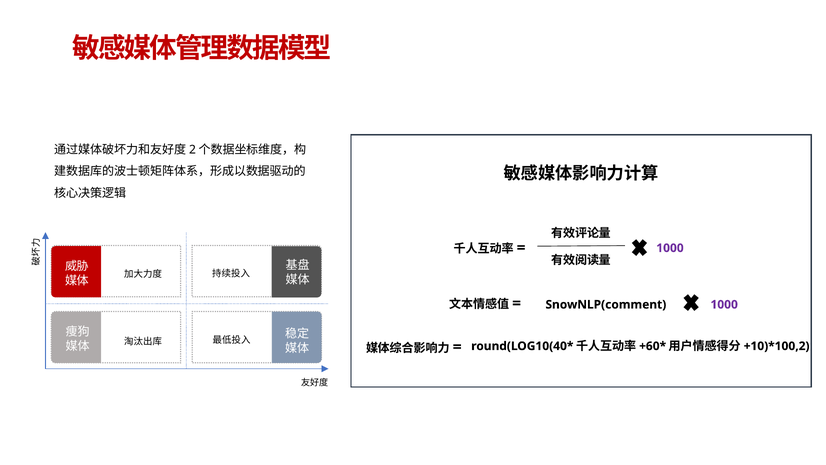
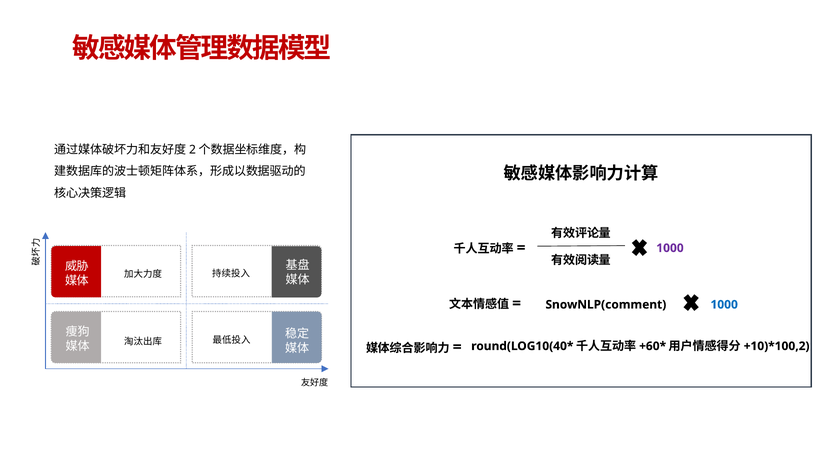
1000 at (724, 304) colour: purple -> blue
